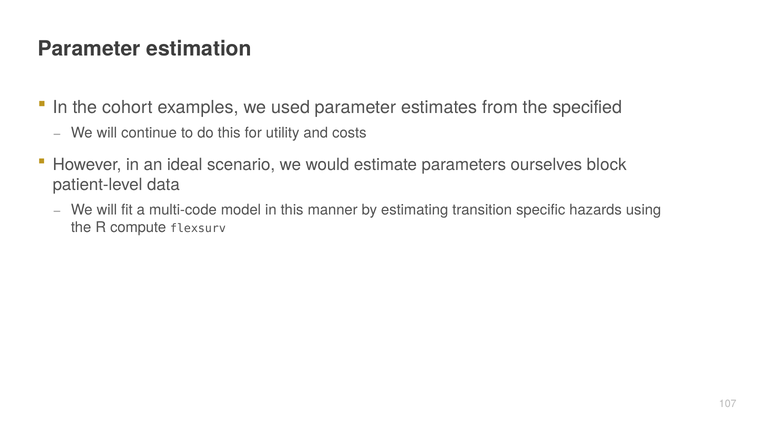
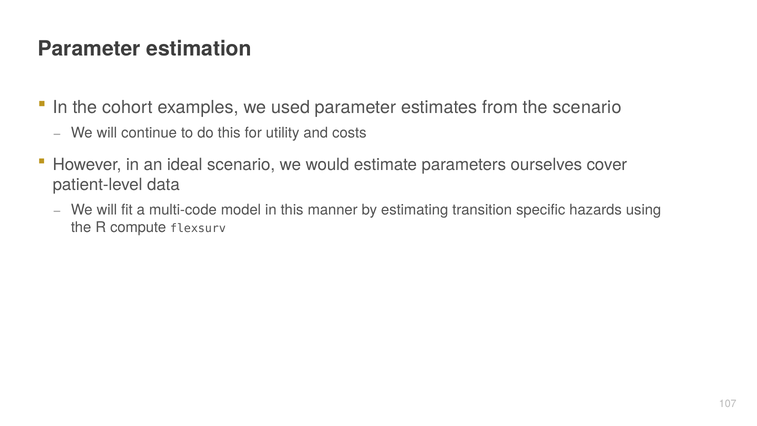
the specified: specified -> scenario
block: block -> cover
